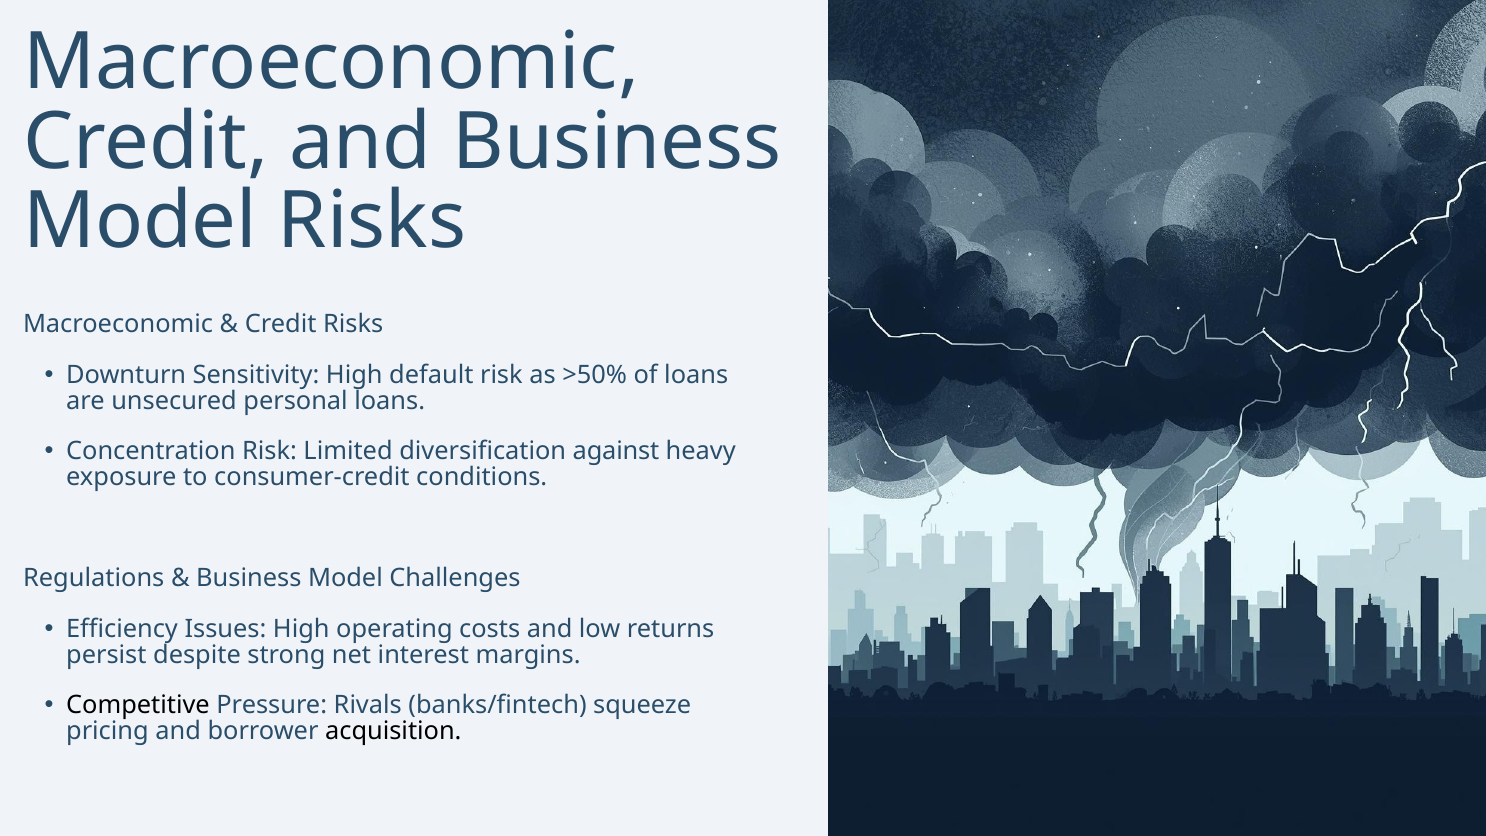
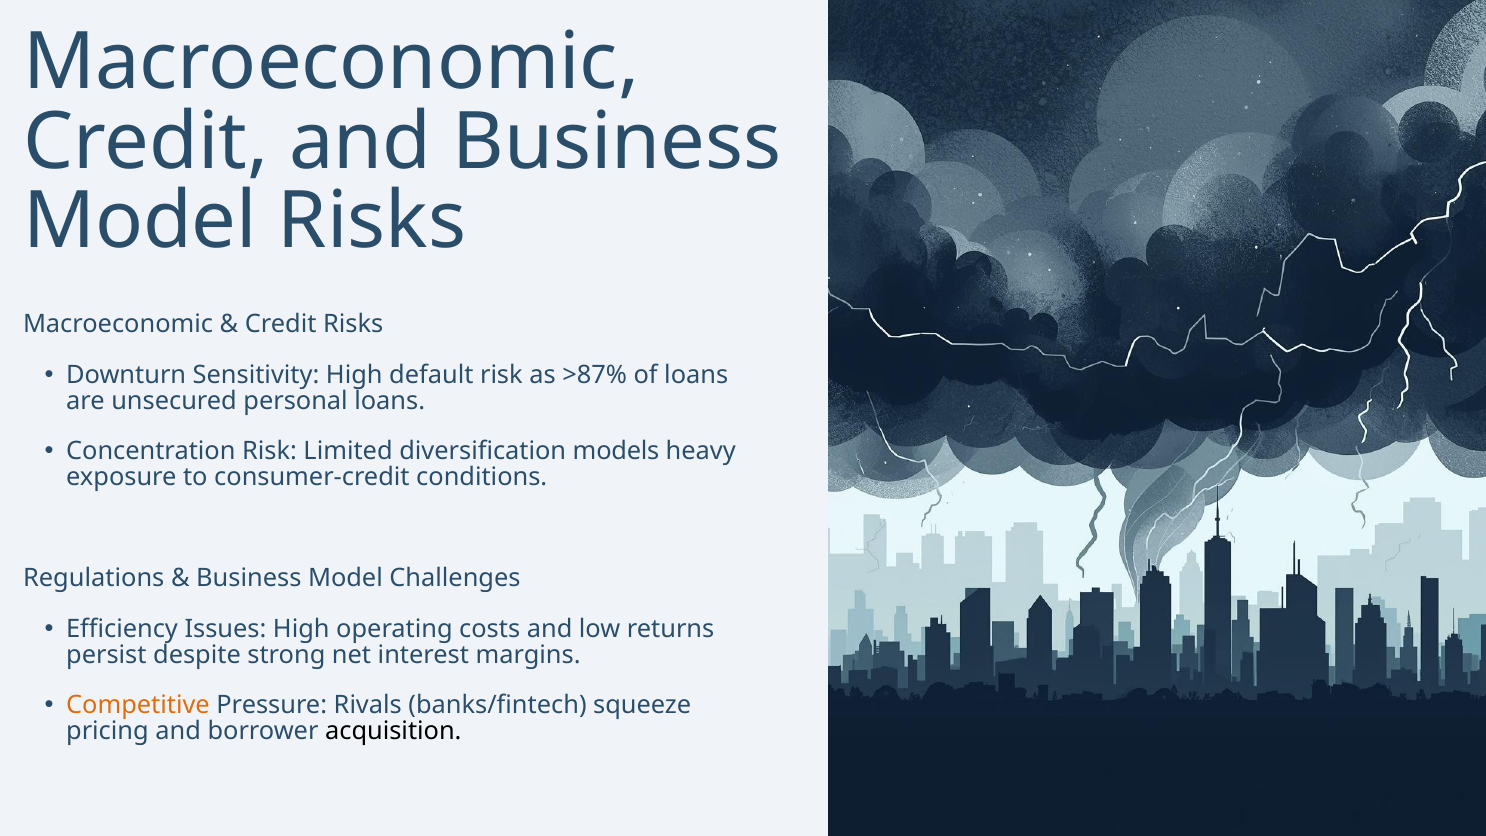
>50%: >50% -> >87%
against: against -> models
Competitive colour: black -> orange
